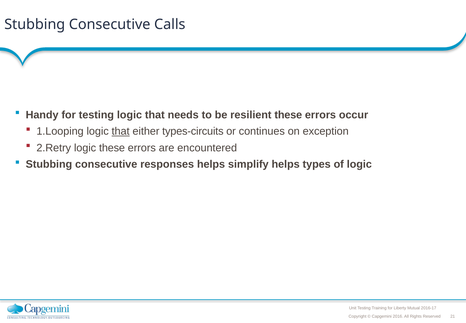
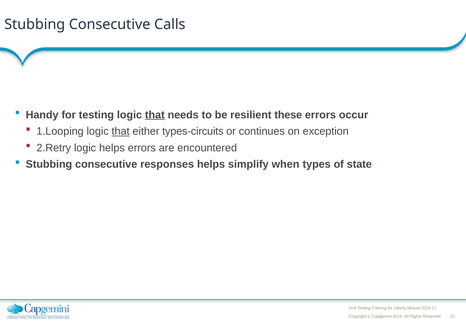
that at (155, 115) underline: none -> present
logic these: these -> helps
simplify helps: helps -> when
of logic: logic -> state
